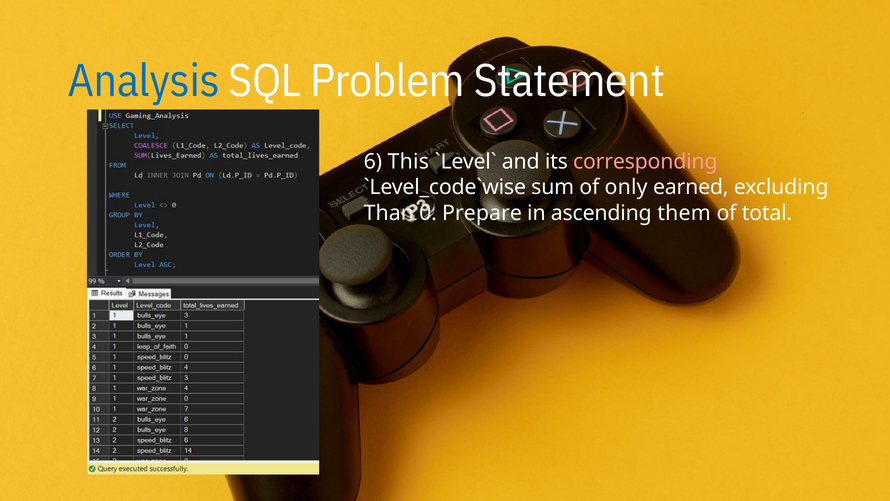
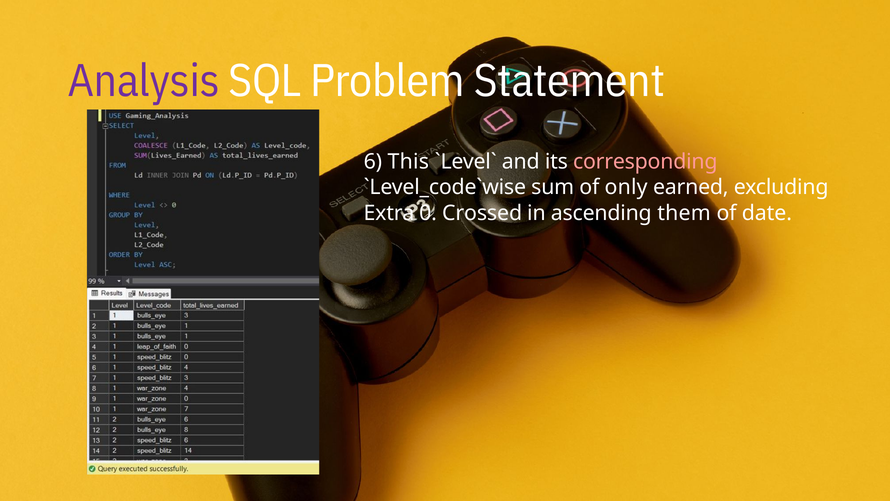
Analysis colour: blue -> purple
Than: Than -> Extra
Prepare: Prepare -> Crossed
total: total -> date
